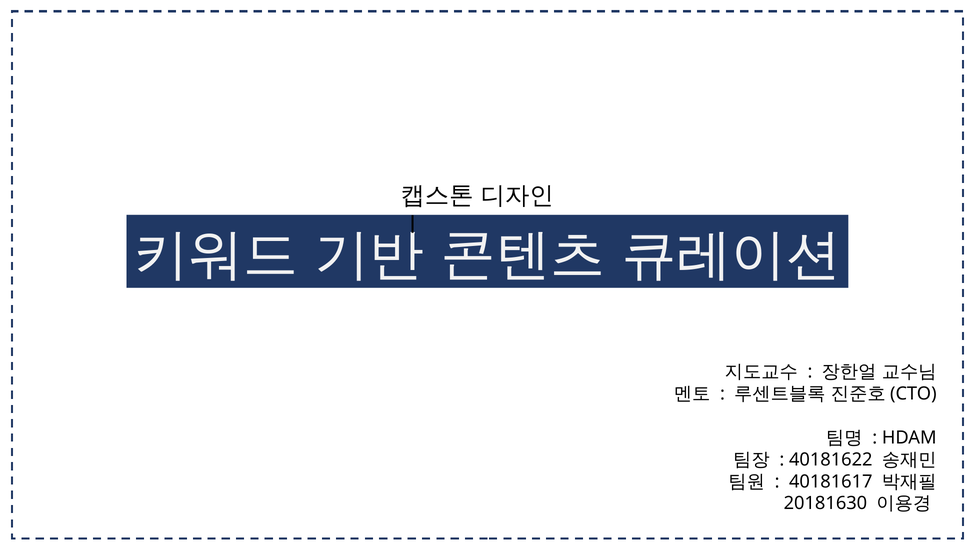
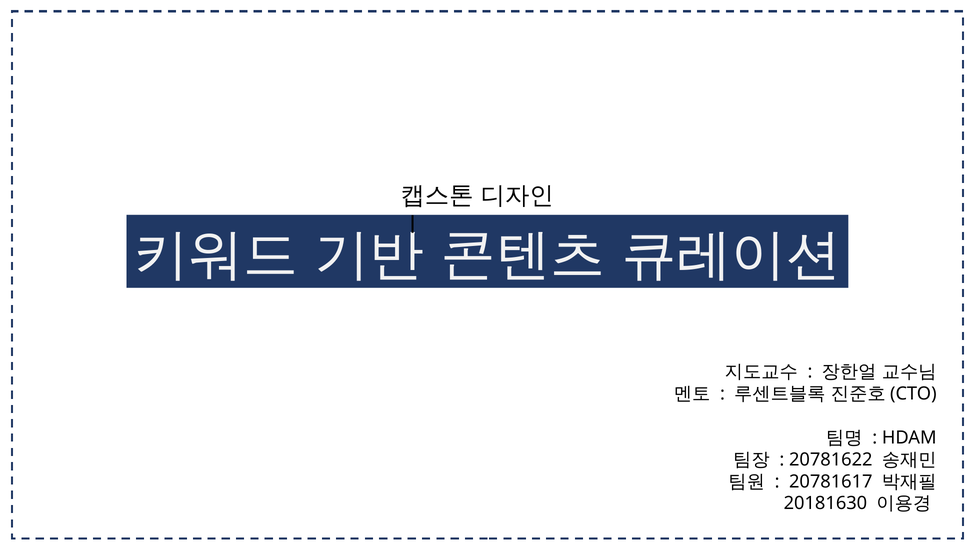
40181622: 40181622 -> 20781622
40181617: 40181617 -> 20781617
